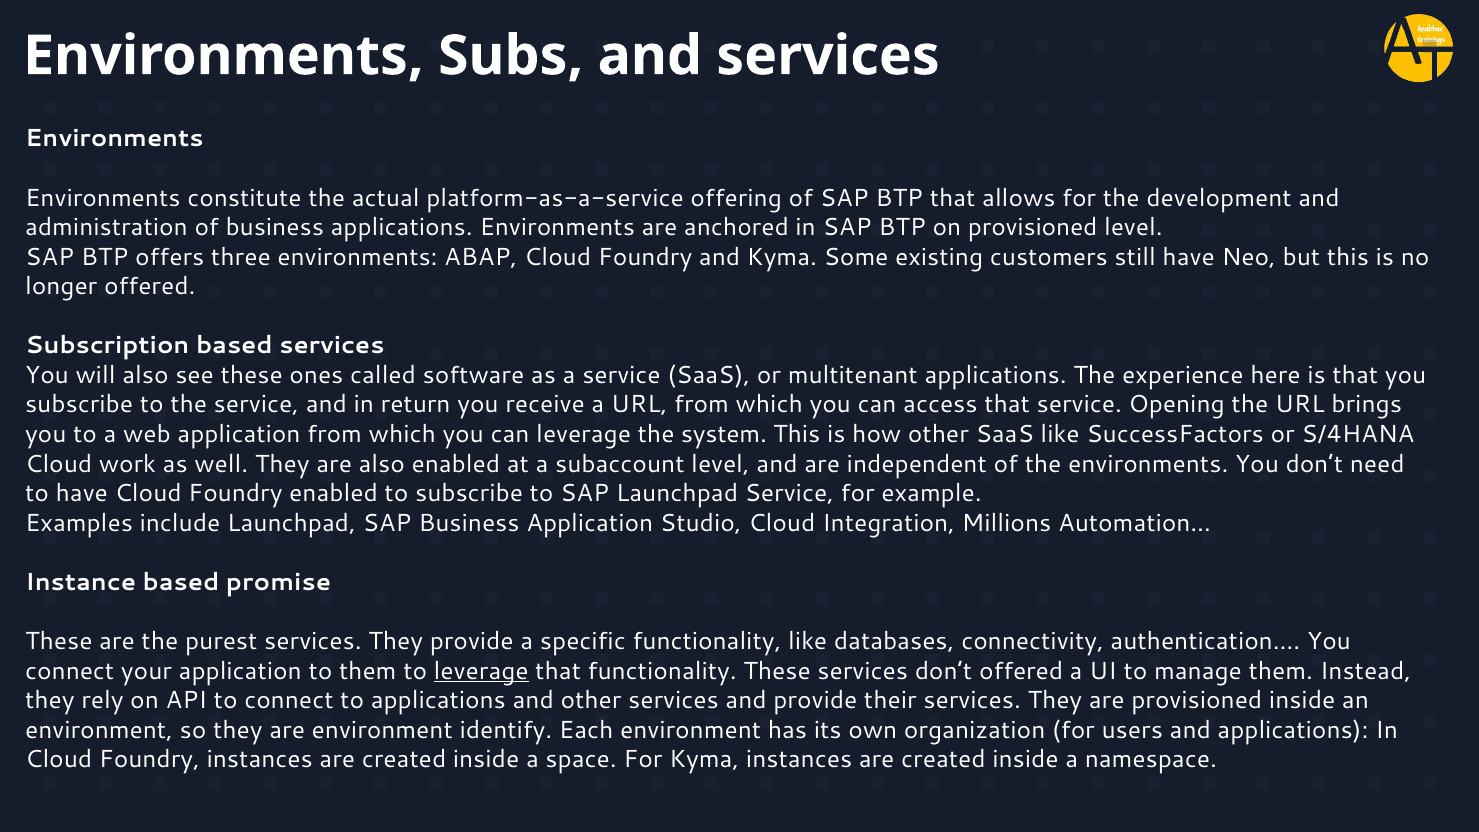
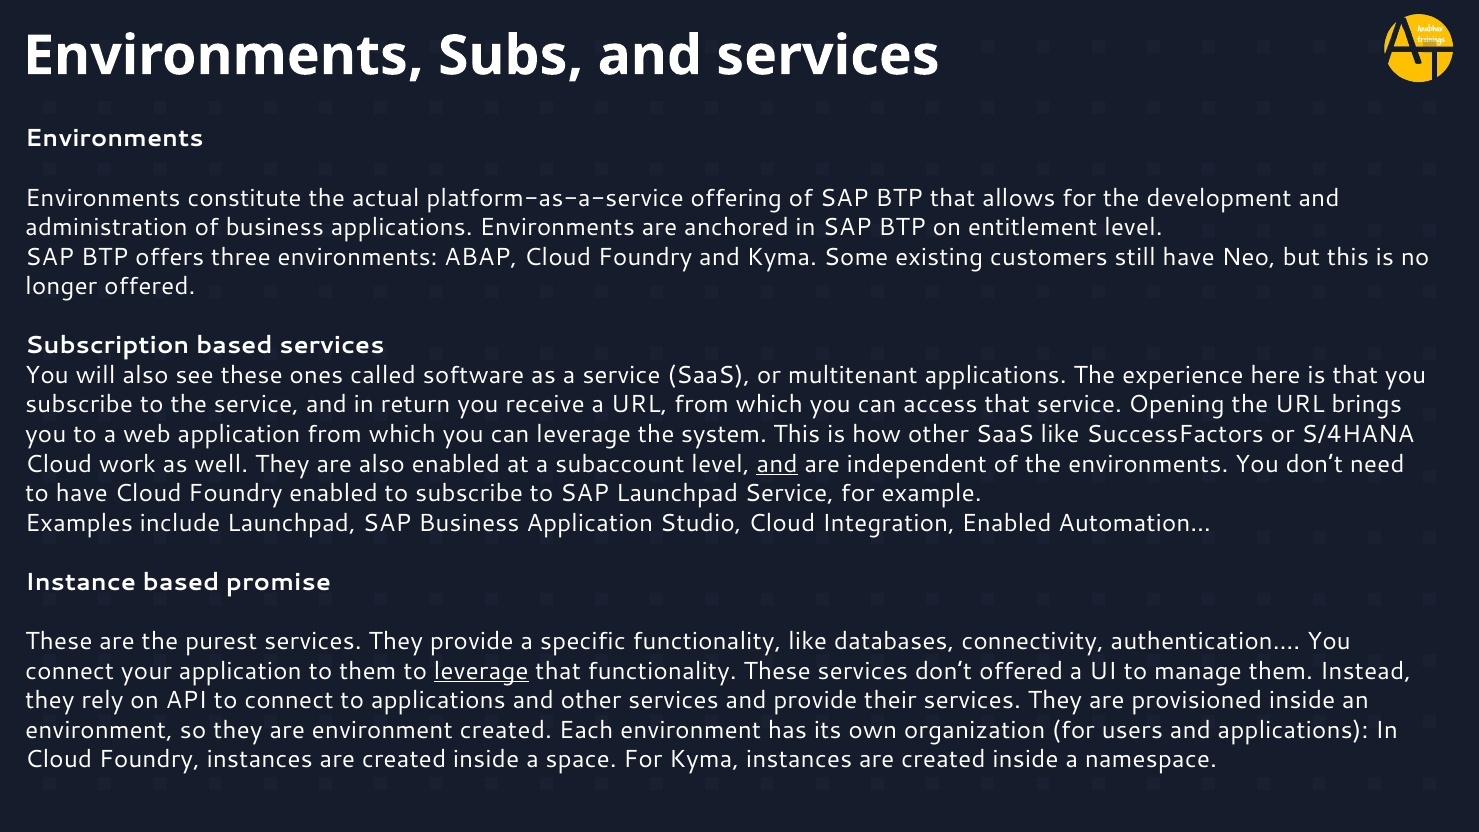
on provisioned: provisioned -> entitlement
and at (777, 464) underline: none -> present
Integration Millions: Millions -> Enabled
environment identify: identify -> created
